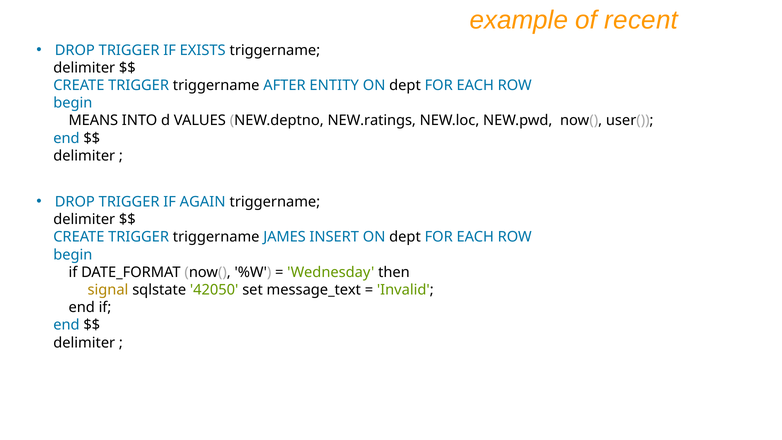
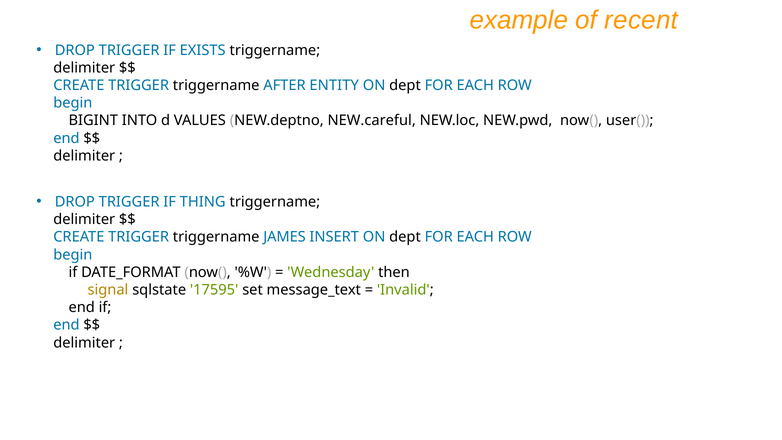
MEANS: MEANS -> BIGINT
NEW.ratings: NEW.ratings -> NEW.careful
AGAIN: AGAIN -> THING
42050: 42050 -> 17595
